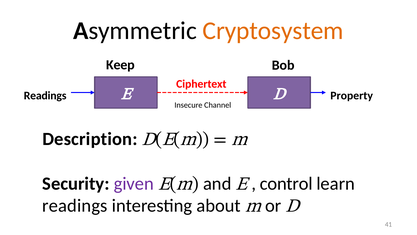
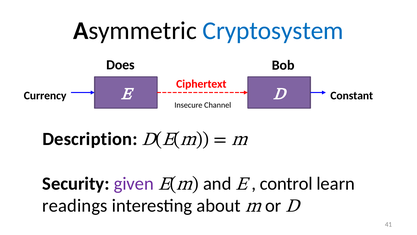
Cryptosystem colour: orange -> blue
Keep: Keep -> Does
Readings at (45, 95): Readings -> Currency
Property: Property -> Constant
